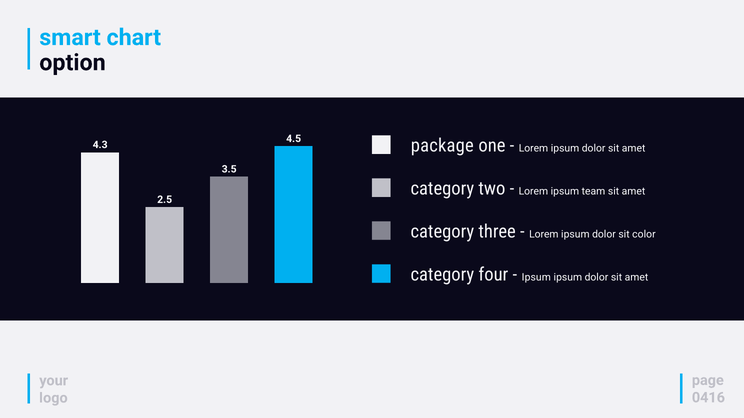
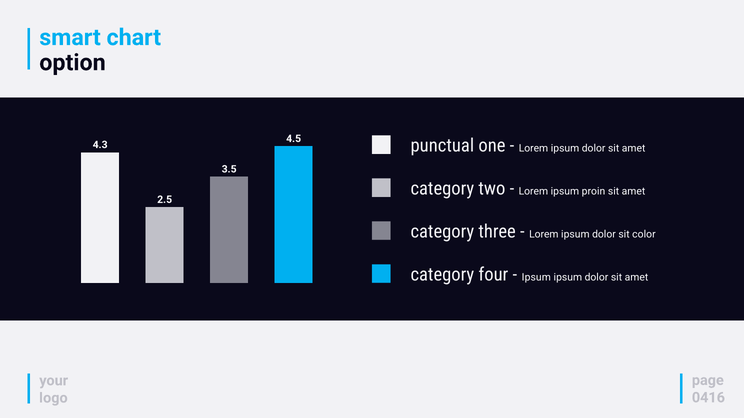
package: package -> punctual
team: team -> proin
